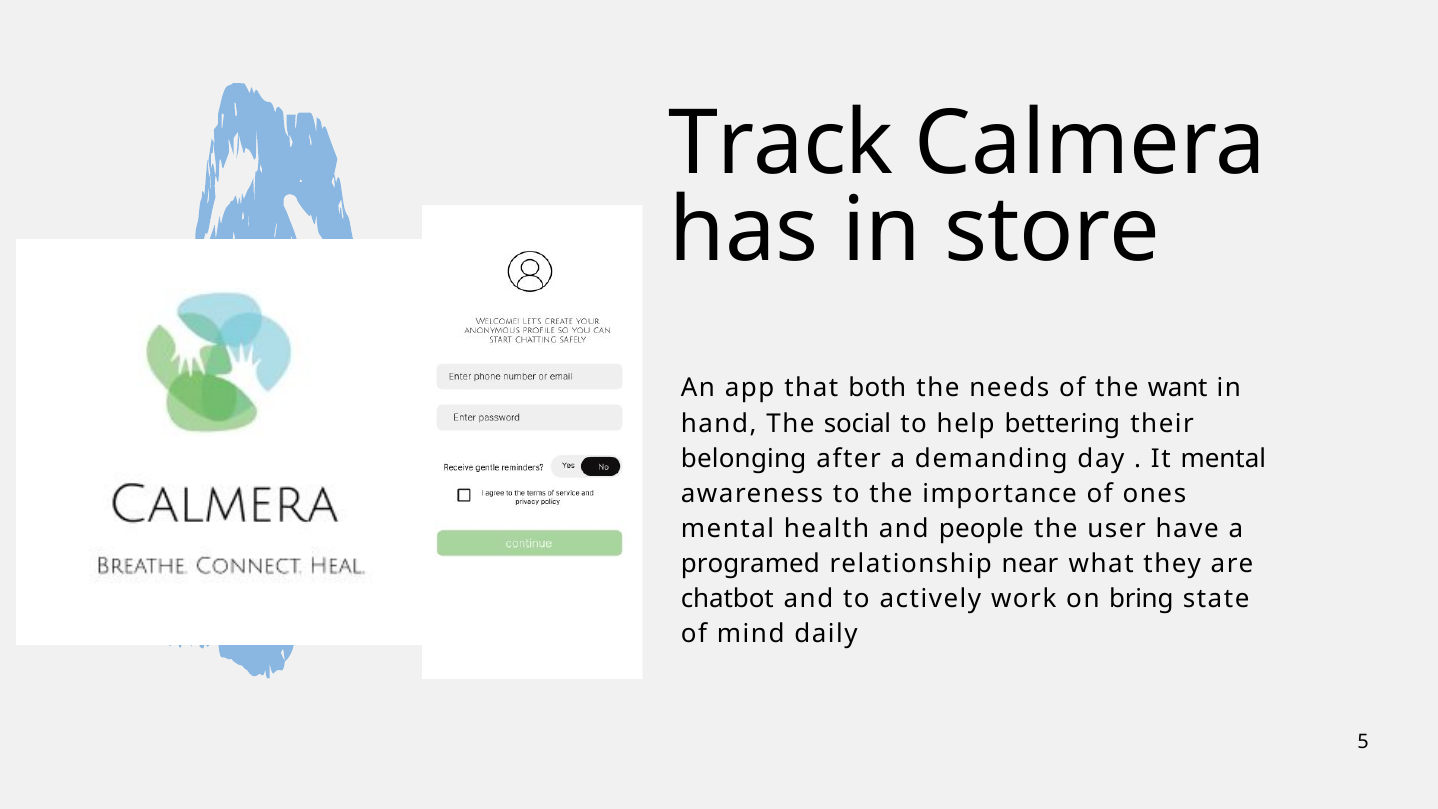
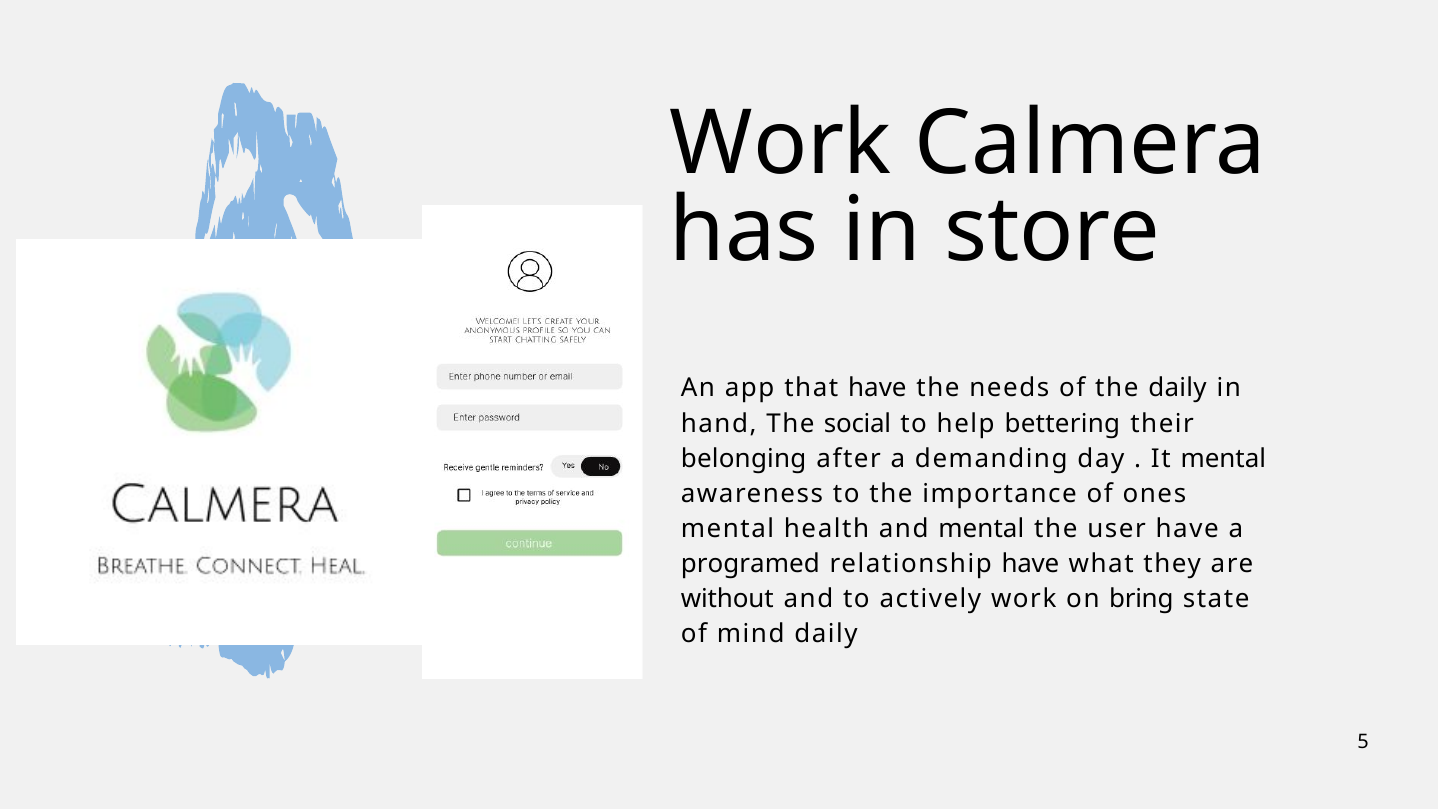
Track at (781, 144): Track -> Work
that both: both -> have
the want: want -> daily
and people: people -> mental
relationship near: near -> have
chatbot: chatbot -> without
